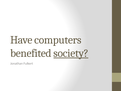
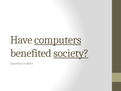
computers underline: none -> present
